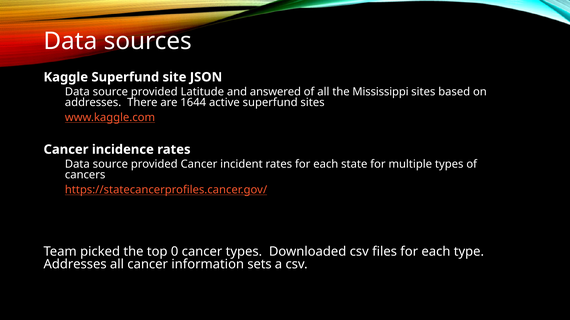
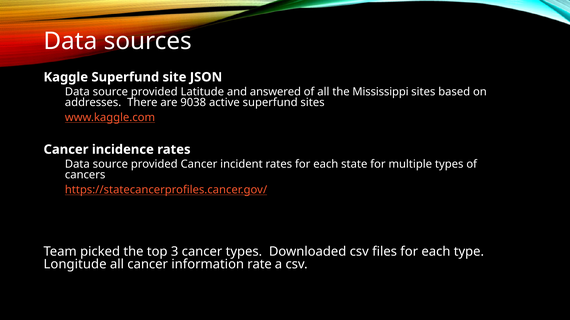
1644: 1644 -> 9038
0: 0 -> 3
Addresses at (75, 265): Addresses -> Longitude
sets: sets -> rate
